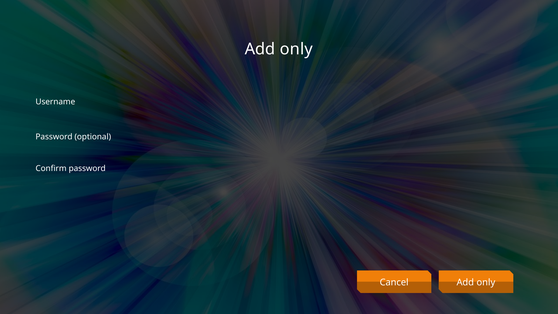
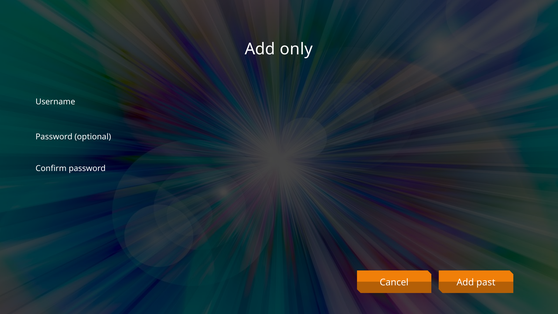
only at (486, 282): only -> past
